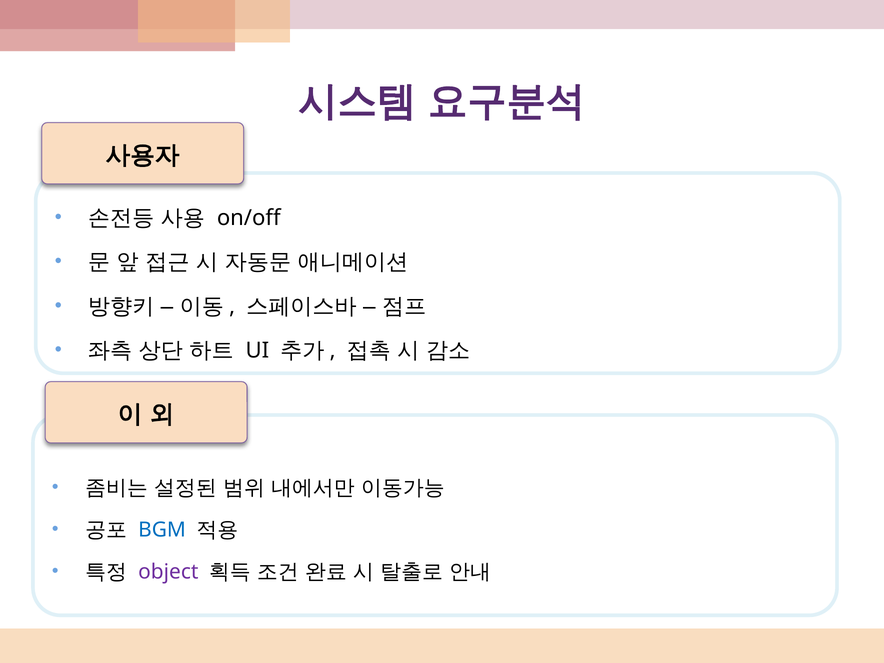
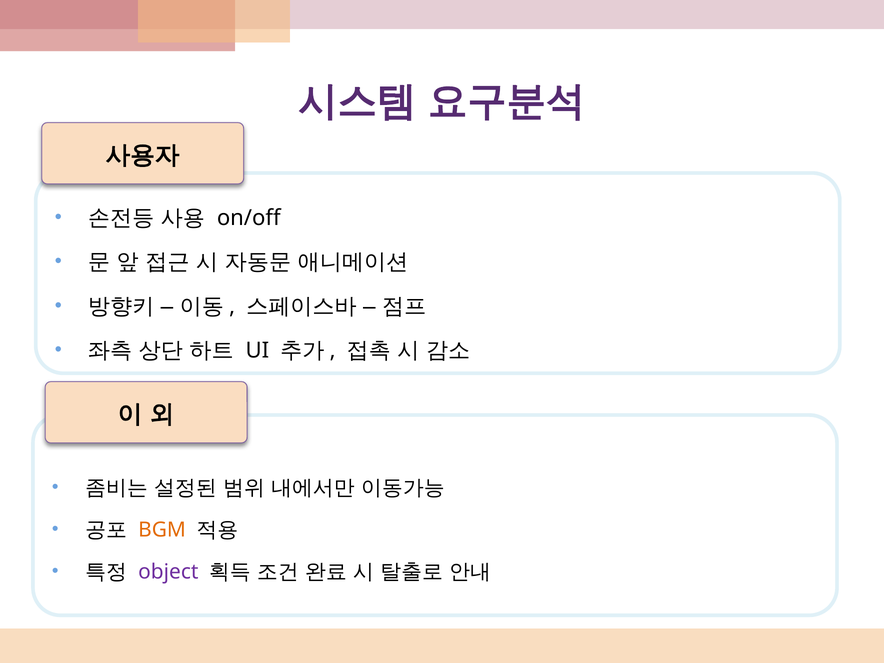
BGM colour: blue -> orange
